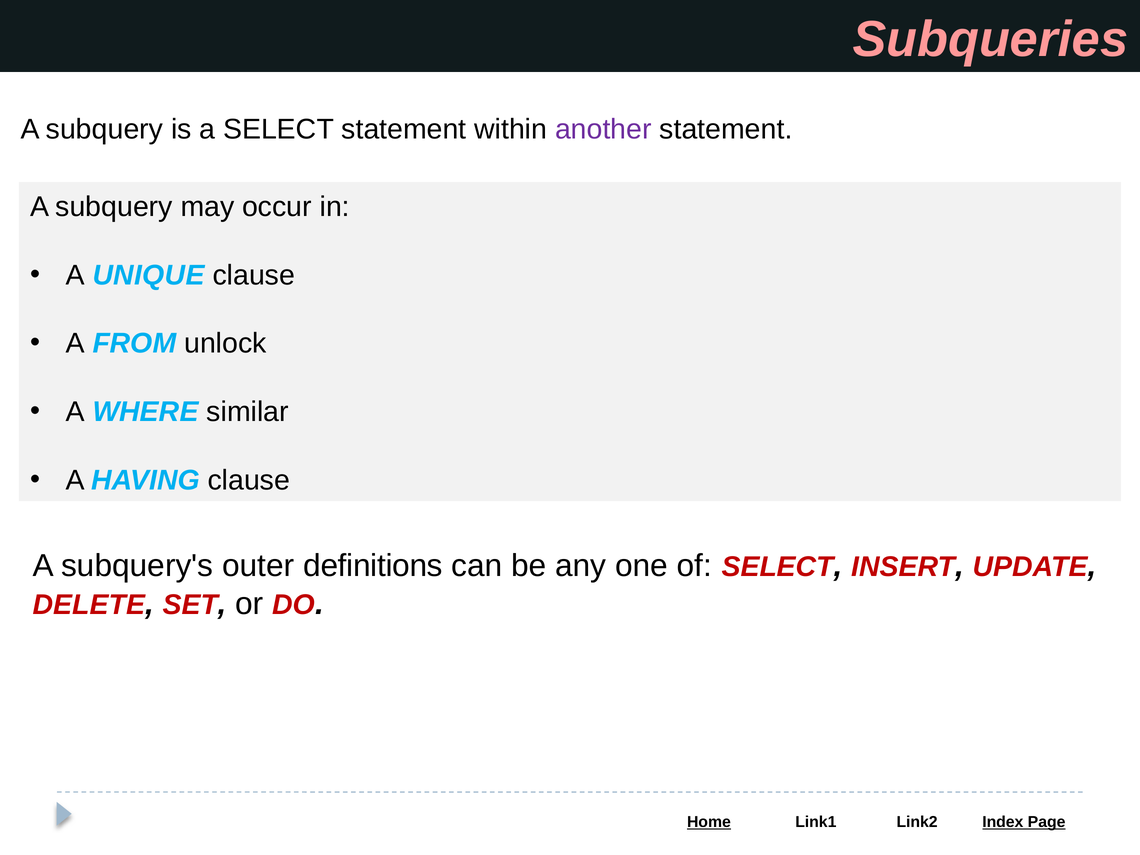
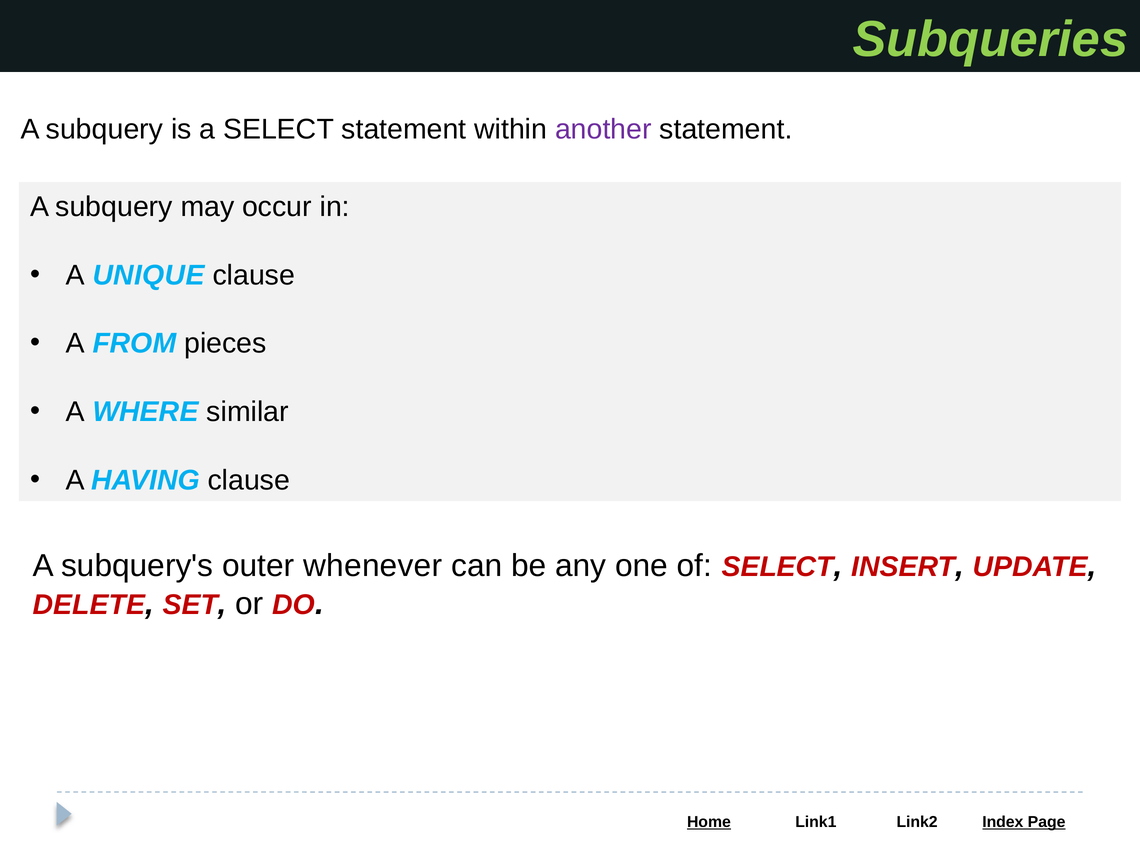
Subqueries colour: pink -> light green
unlock: unlock -> pieces
definitions: definitions -> whenever
